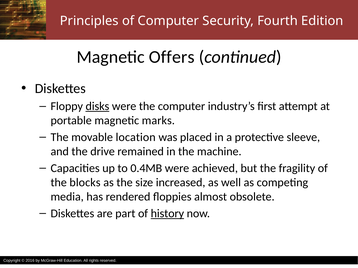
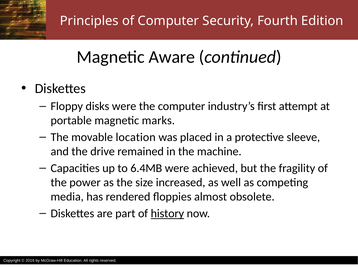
Offers: Offers -> Aware
disks underline: present -> none
0.4MB: 0.4MB -> 6.4MB
blocks: blocks -> power
